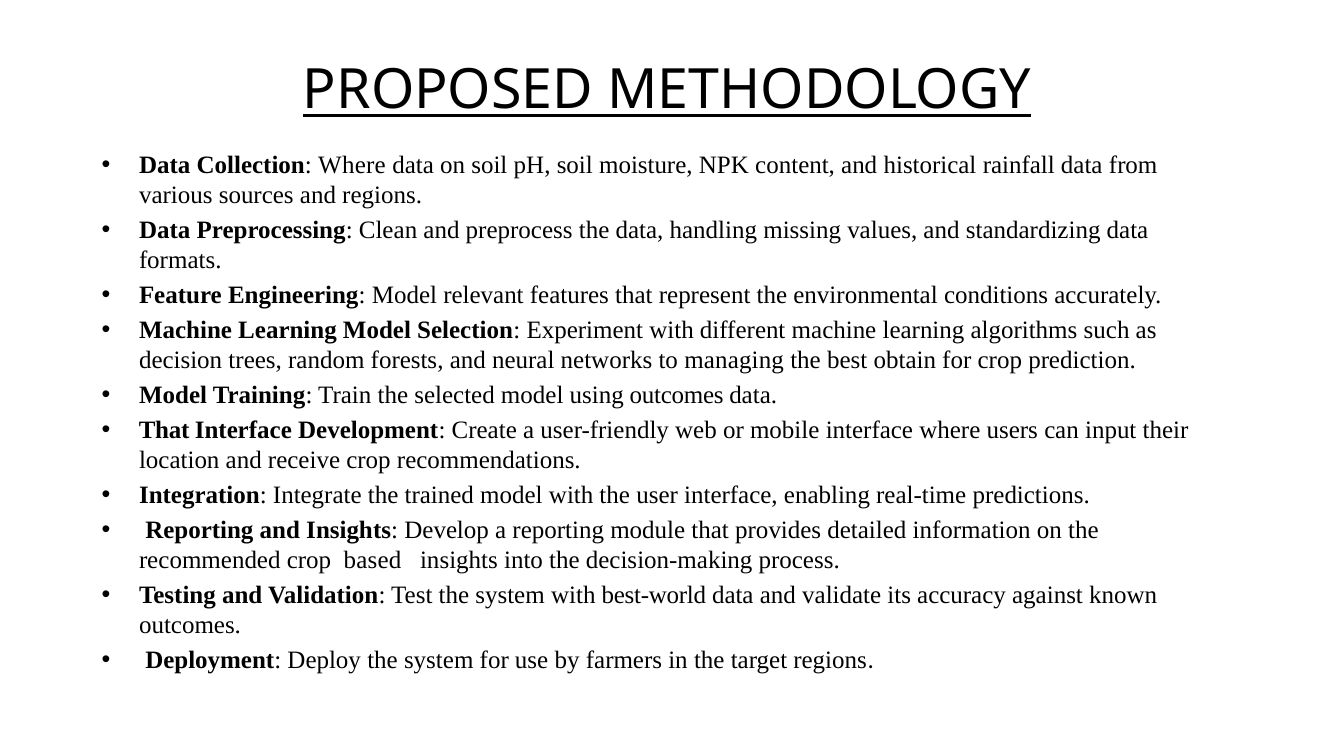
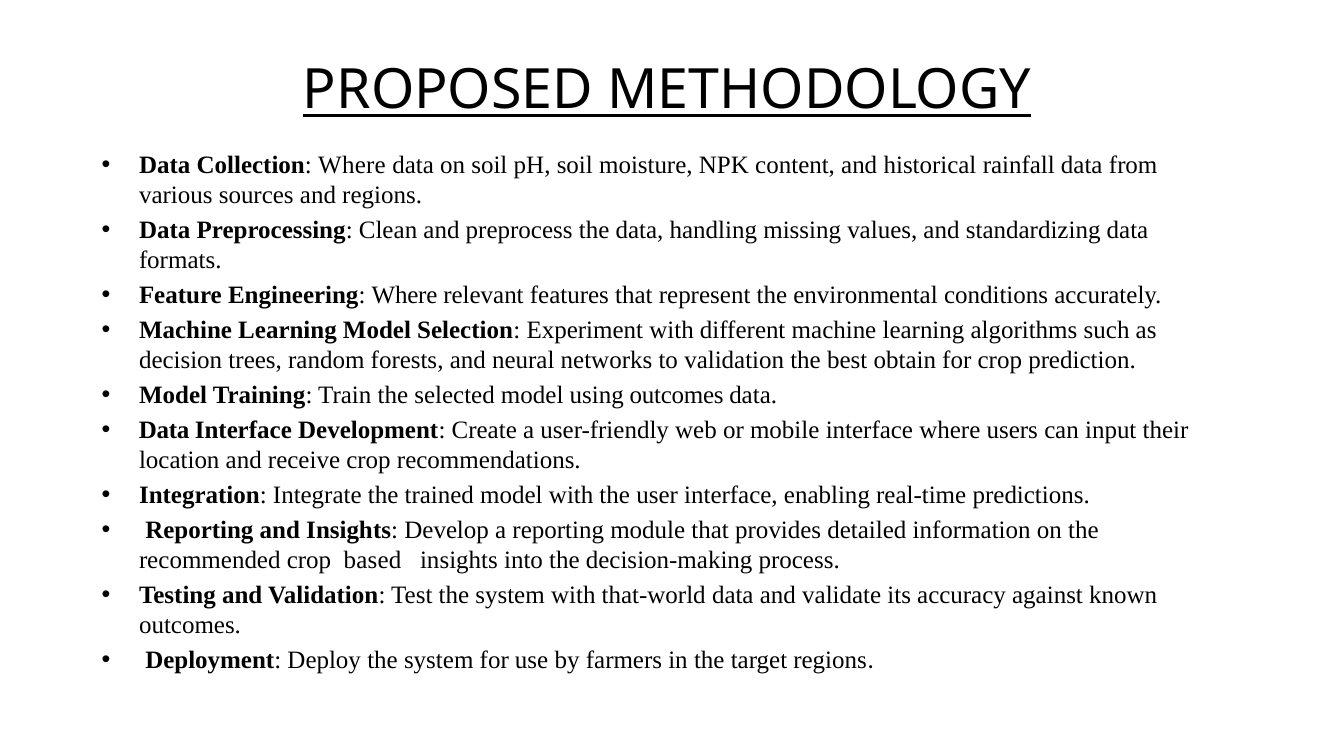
Engineering Model: Model -> Where
to managing: managing -> validation
That at (164, 431): That -> Data
best-world: best-world -> that-world
